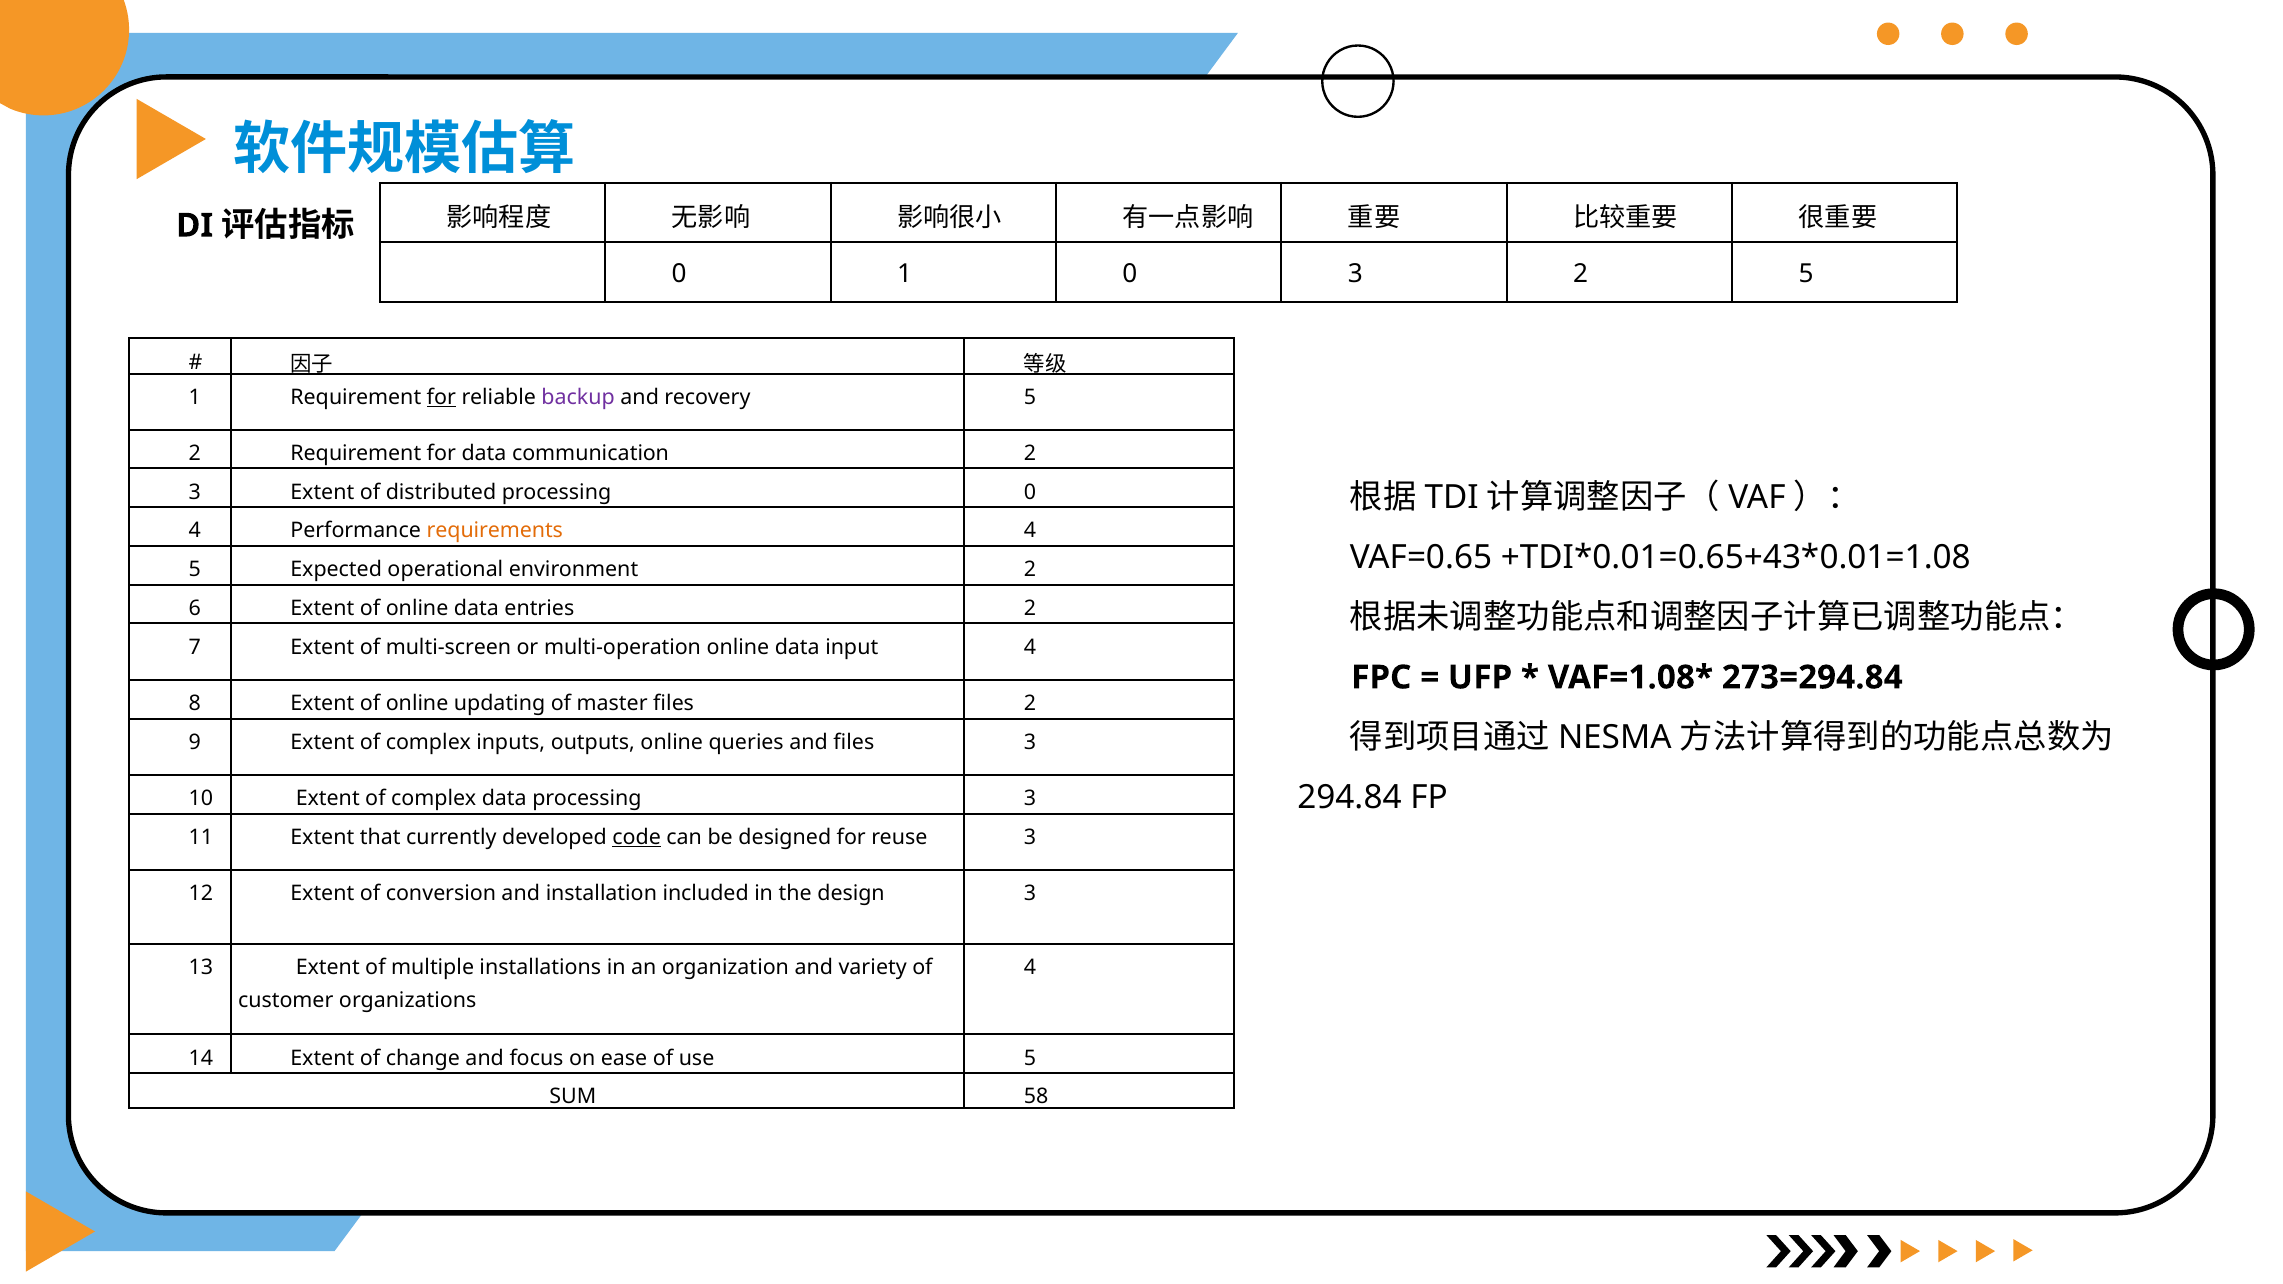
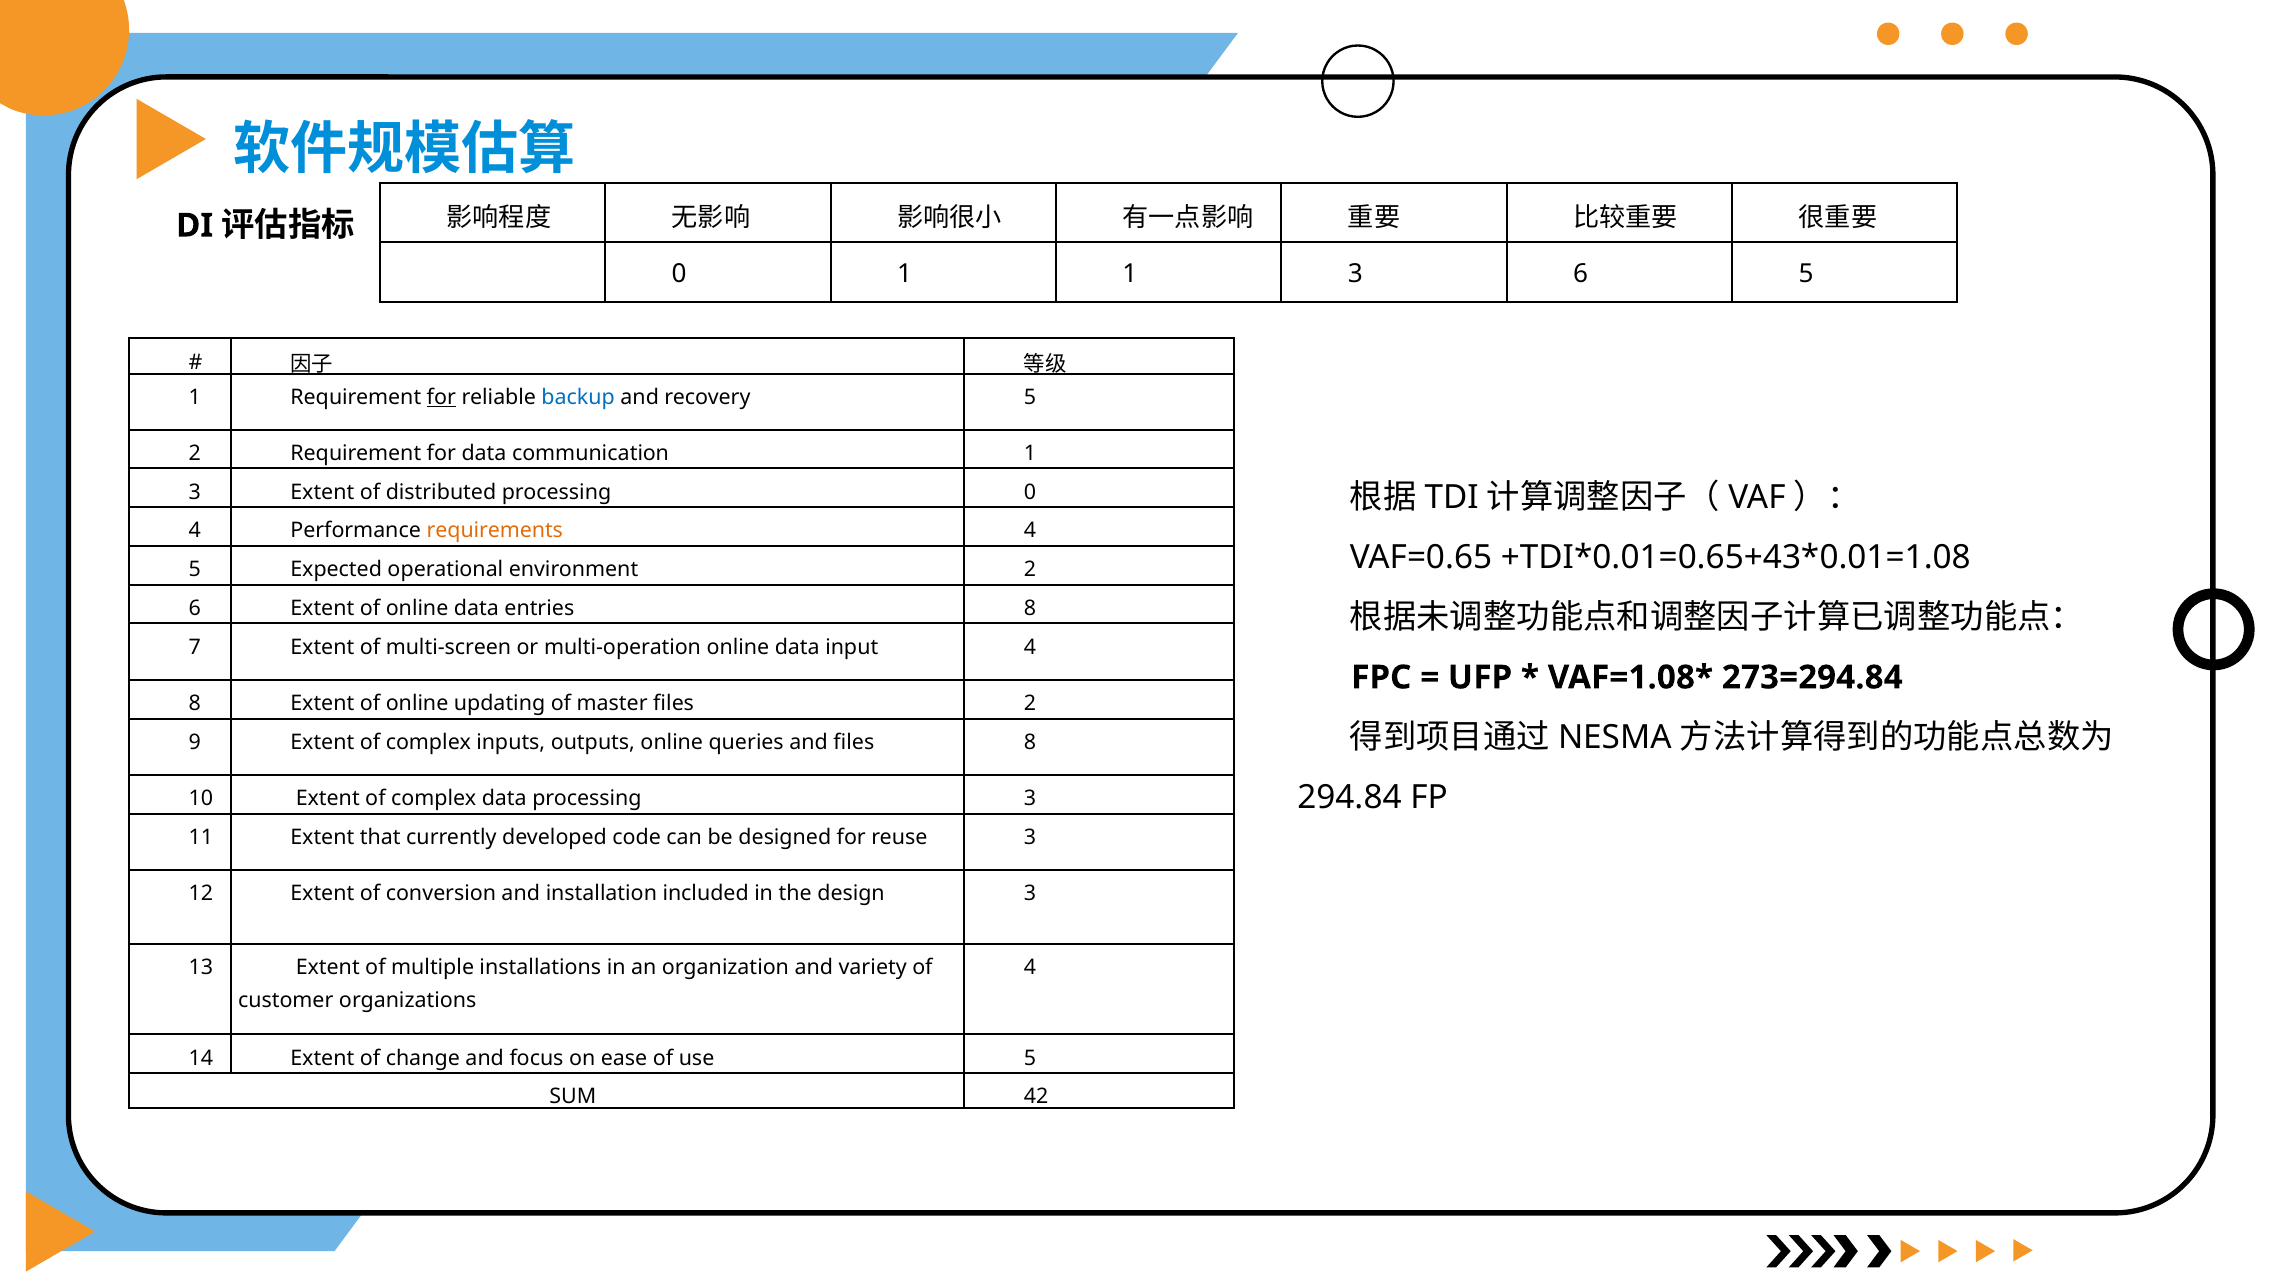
1 0: 0 -> 1
3 2: 2 -> 6
backup colour: purple -> blue
communication 2: 2 -> 1
entries 2: 2 -> 8
files 3: 3 -> 8
code underline: present -> none
58: 58 -> 42
